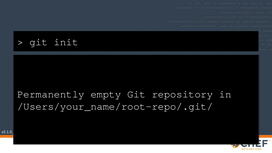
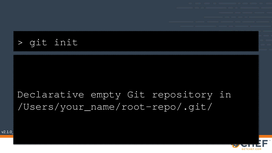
Permanently: Permanently -> Declarative
